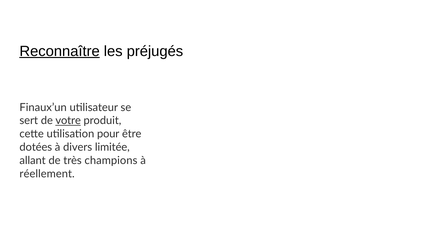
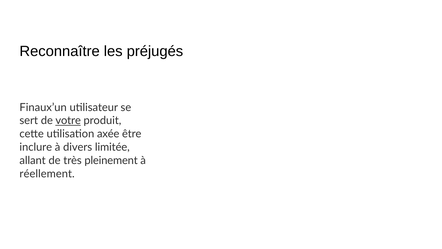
Reconnaître underline: present -> none
pour: pour -> axée
dotées: dotées -> inclure
champions: champions -> pleinement
